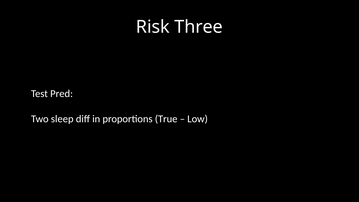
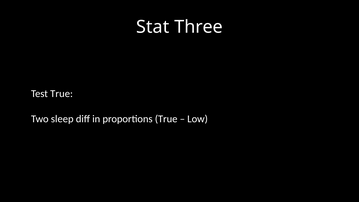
Risk: Risk -> Stat
Test Pred: Pred -> True
